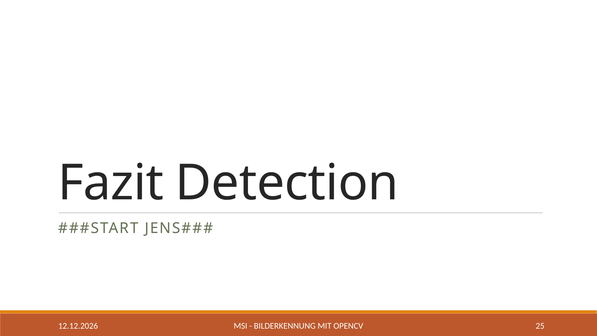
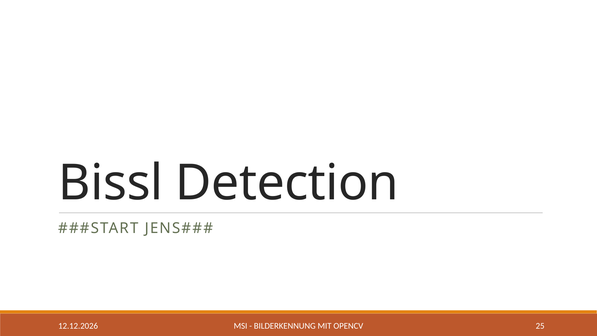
Fazit: Fazit -> Bissl
